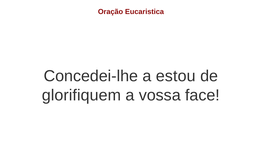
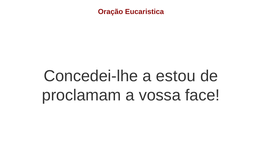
glorifiquem: glorifiquem -> proclamam
